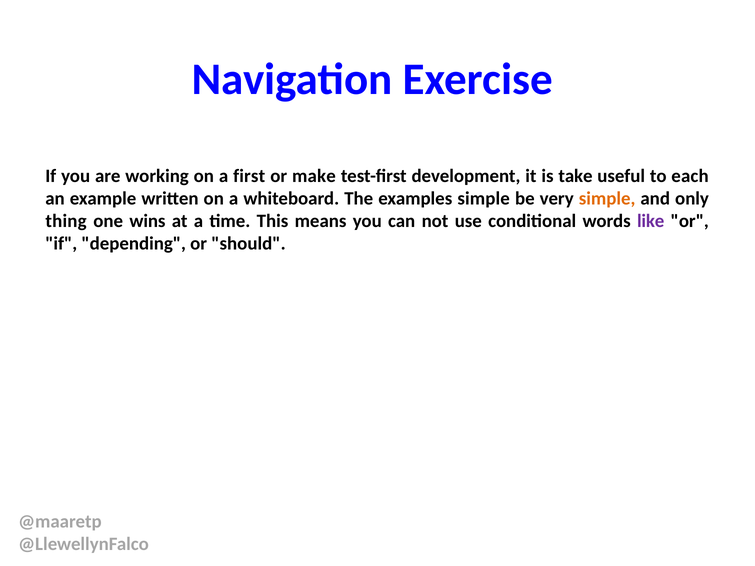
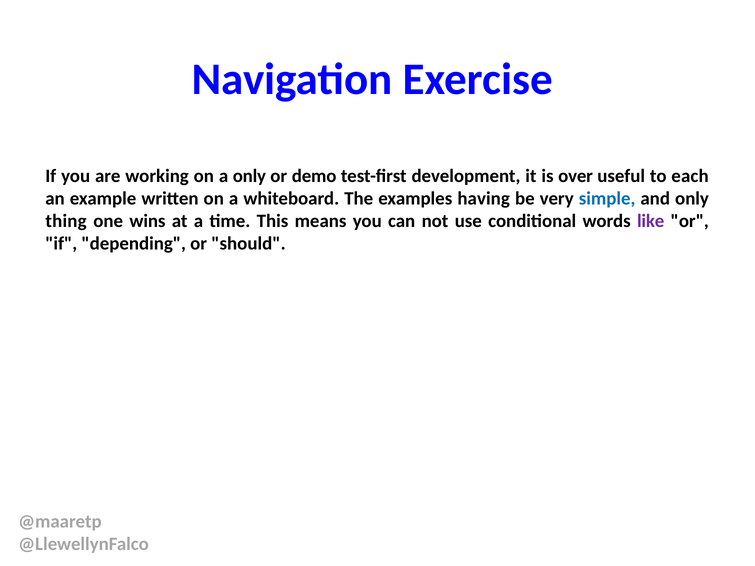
a first: first -> only
make: make -> demo
take: take -> over
examples simple: simple -> having
simple at (607, 199) colour: orange -> blue
